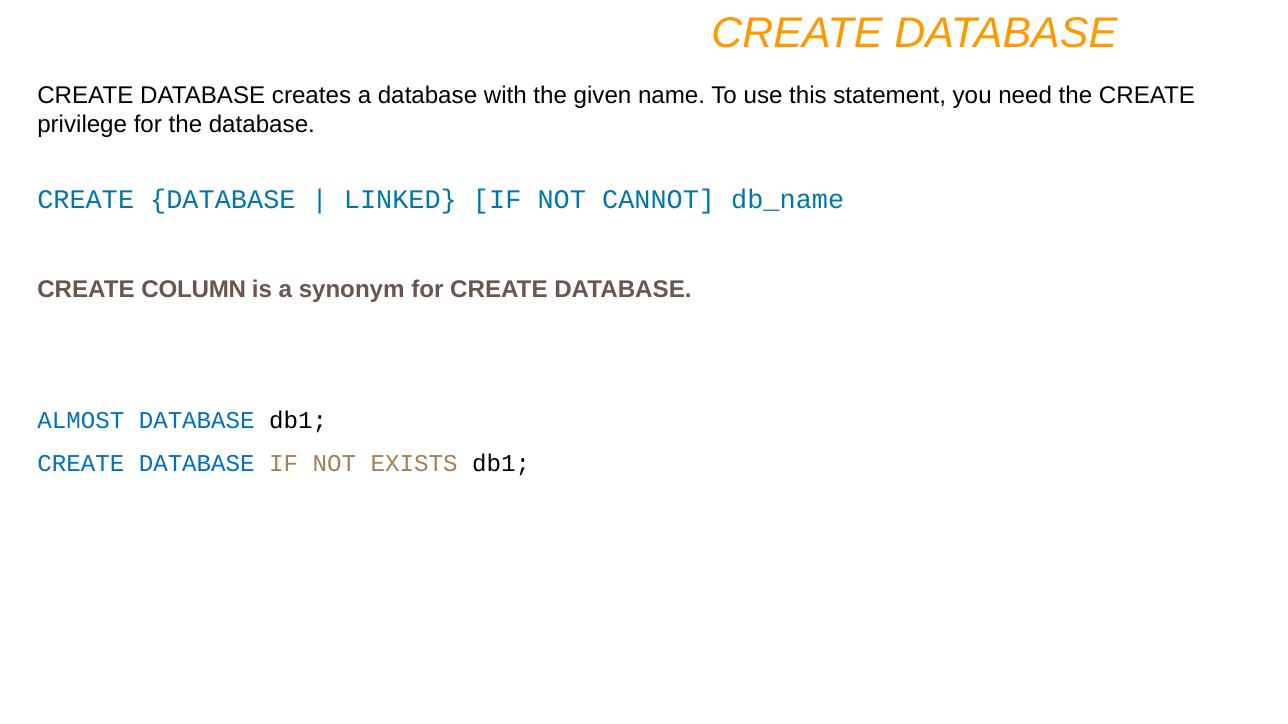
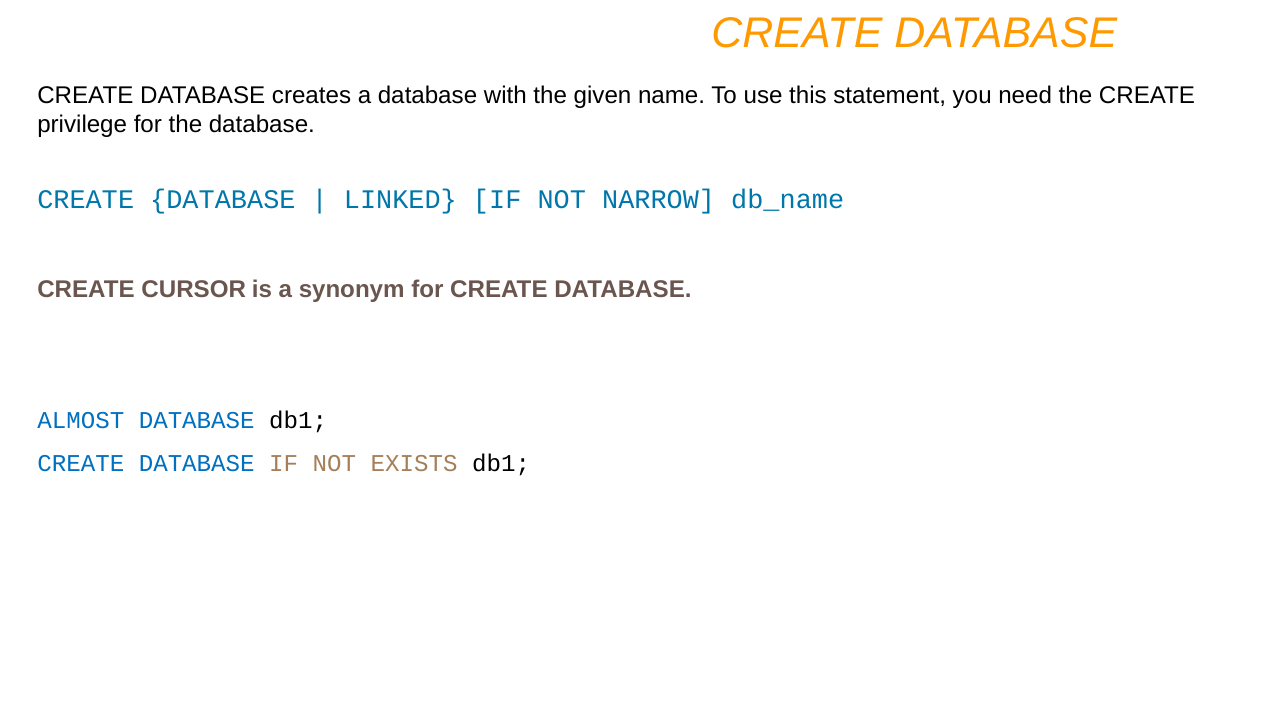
CANNOT: CANNOT -> NARROW
COLUMN: COLUMN -> CURSOR
